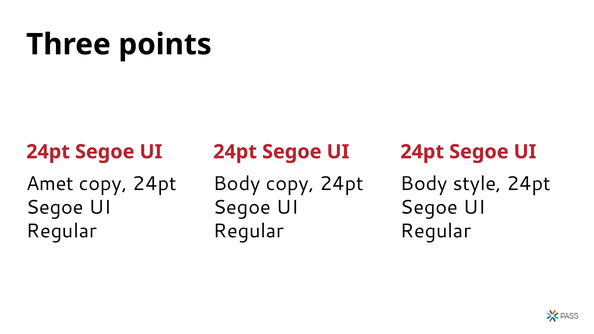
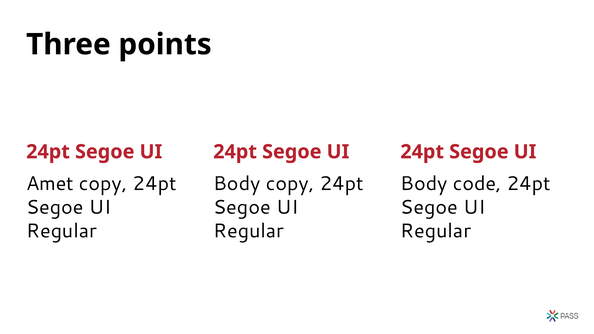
style: style -> code
